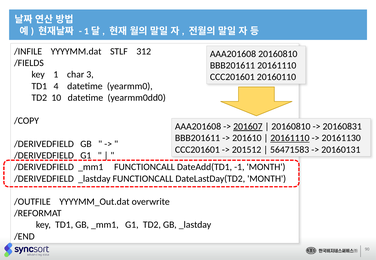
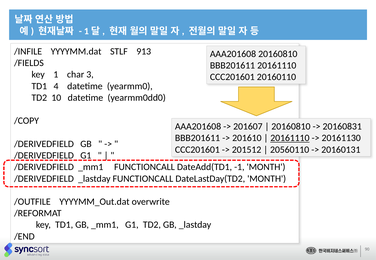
312: 312 -> 913
201607 underline: present -> none
56471583: 56471583 -> 20560110
